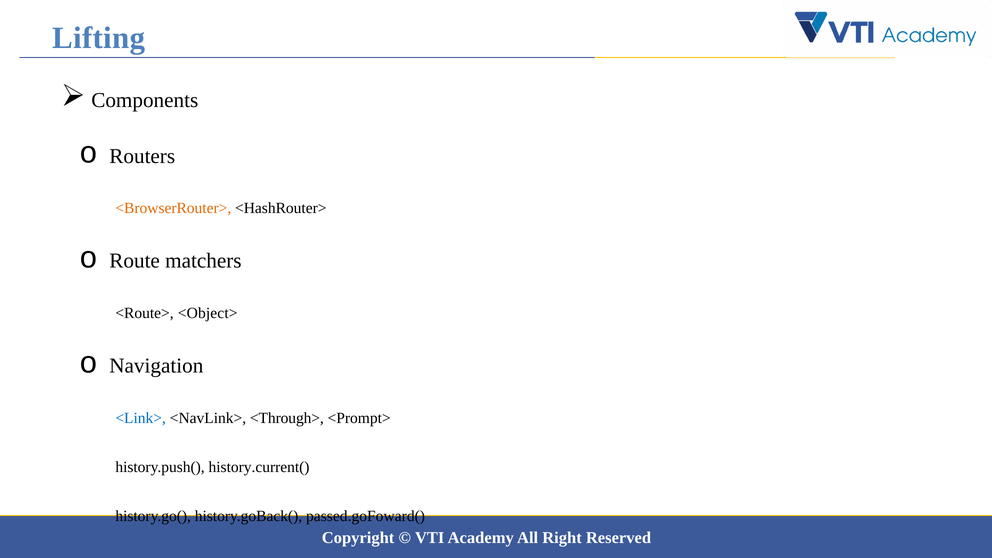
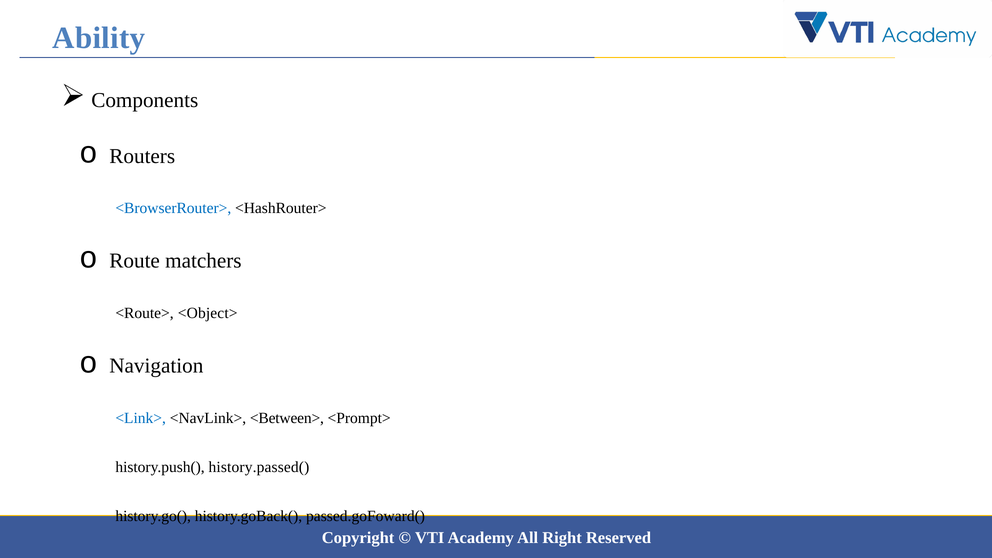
Lifting: Lifting -> Ability
<BrowserRouter> colour: orange -> blue
<Through>: <Through> -> <Between>
history.current(: history.current( -> history.passed(
